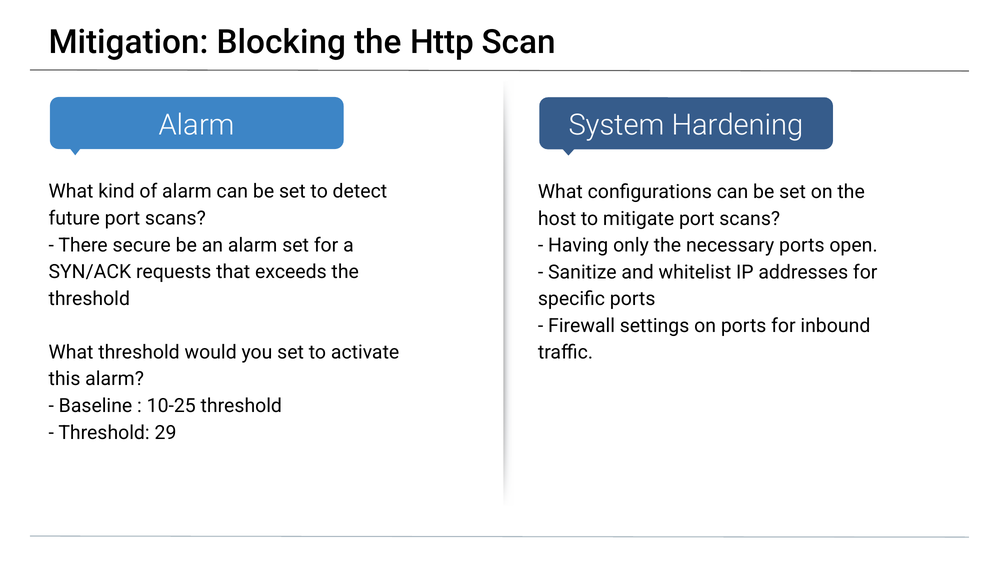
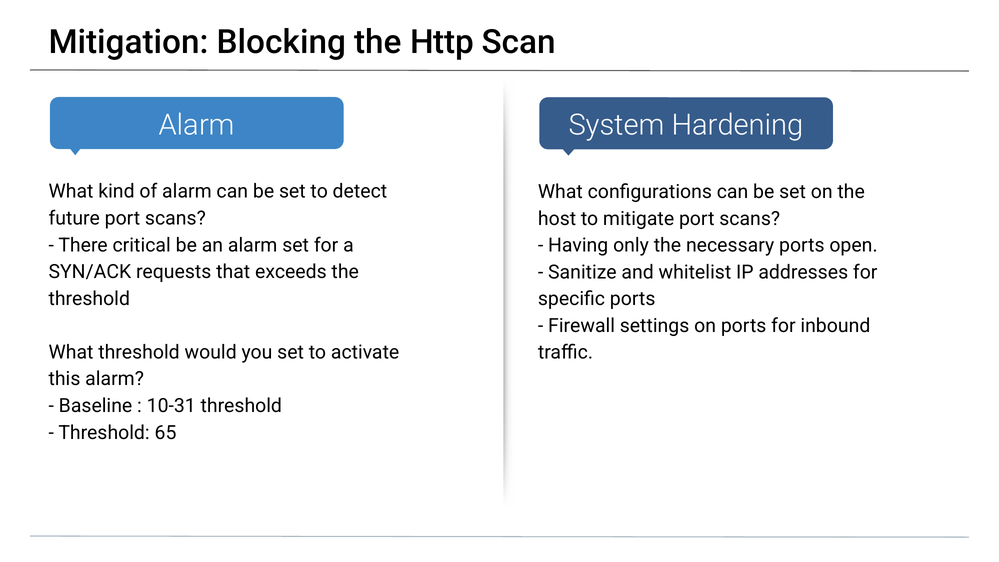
secure: secure -> critical
10-25: 10-25 -> 10-31
29: 29 -> 65
